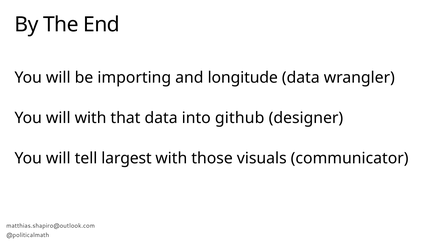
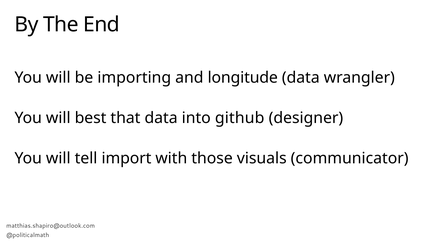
will with: with -> best
largest: largest -> import
